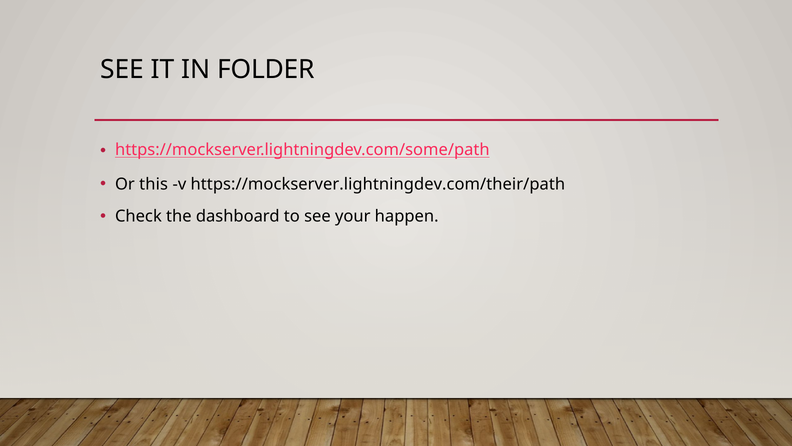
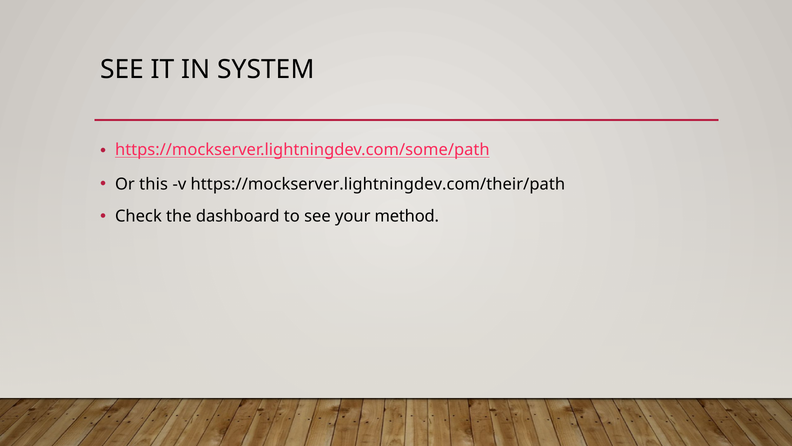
FOLDER: FOLDER -> SYSTEM
happen: happen -> method
